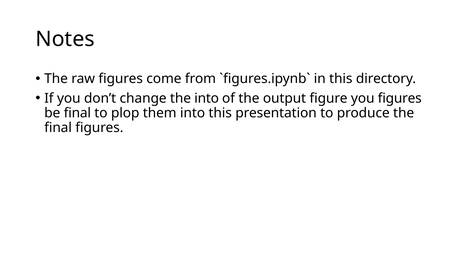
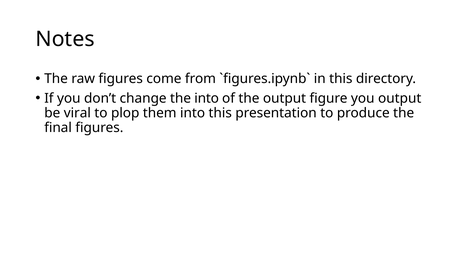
you figures: figures -> output
be final: final -> viral
